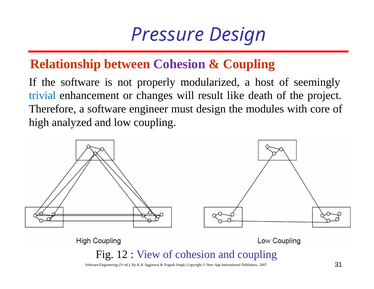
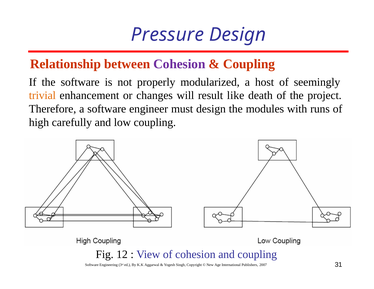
trivial colour: blue -> orange
core: core -> runs
analyzed: analyzed -> carefully
